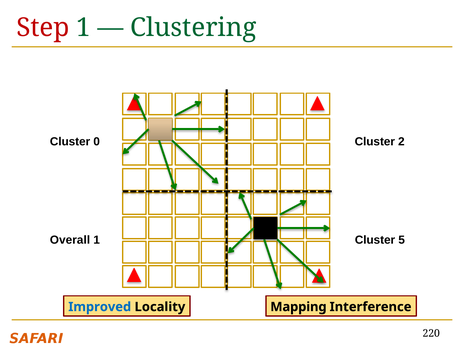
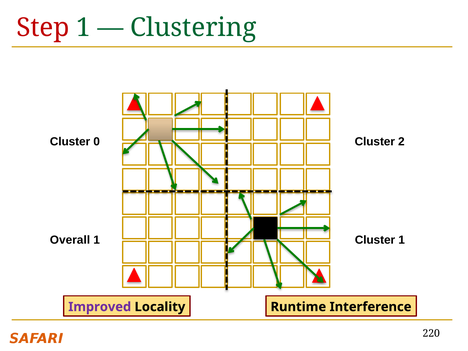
Cluster 5: 5 -> 1
Improved colour: blue -> purple
Mapping: Mapping -> Runtime
